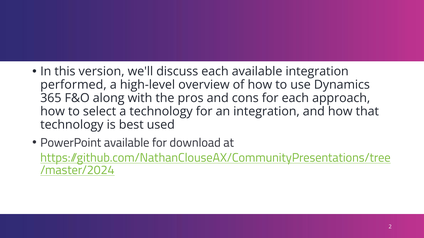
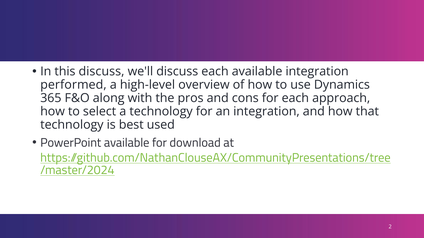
this version: version -> discuss
